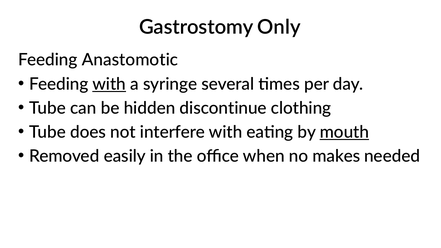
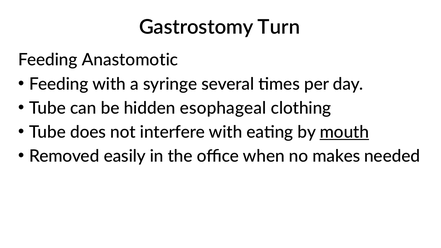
Only: Only -> Turn
with at (109, 84) underline: present -> none
discontinue: discontinue -> esophageal
